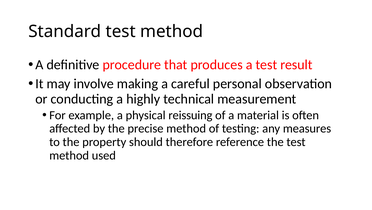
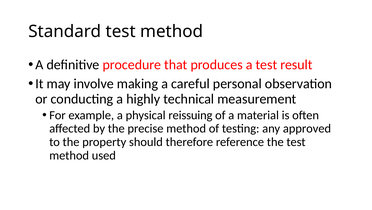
measures: measures -> approved
